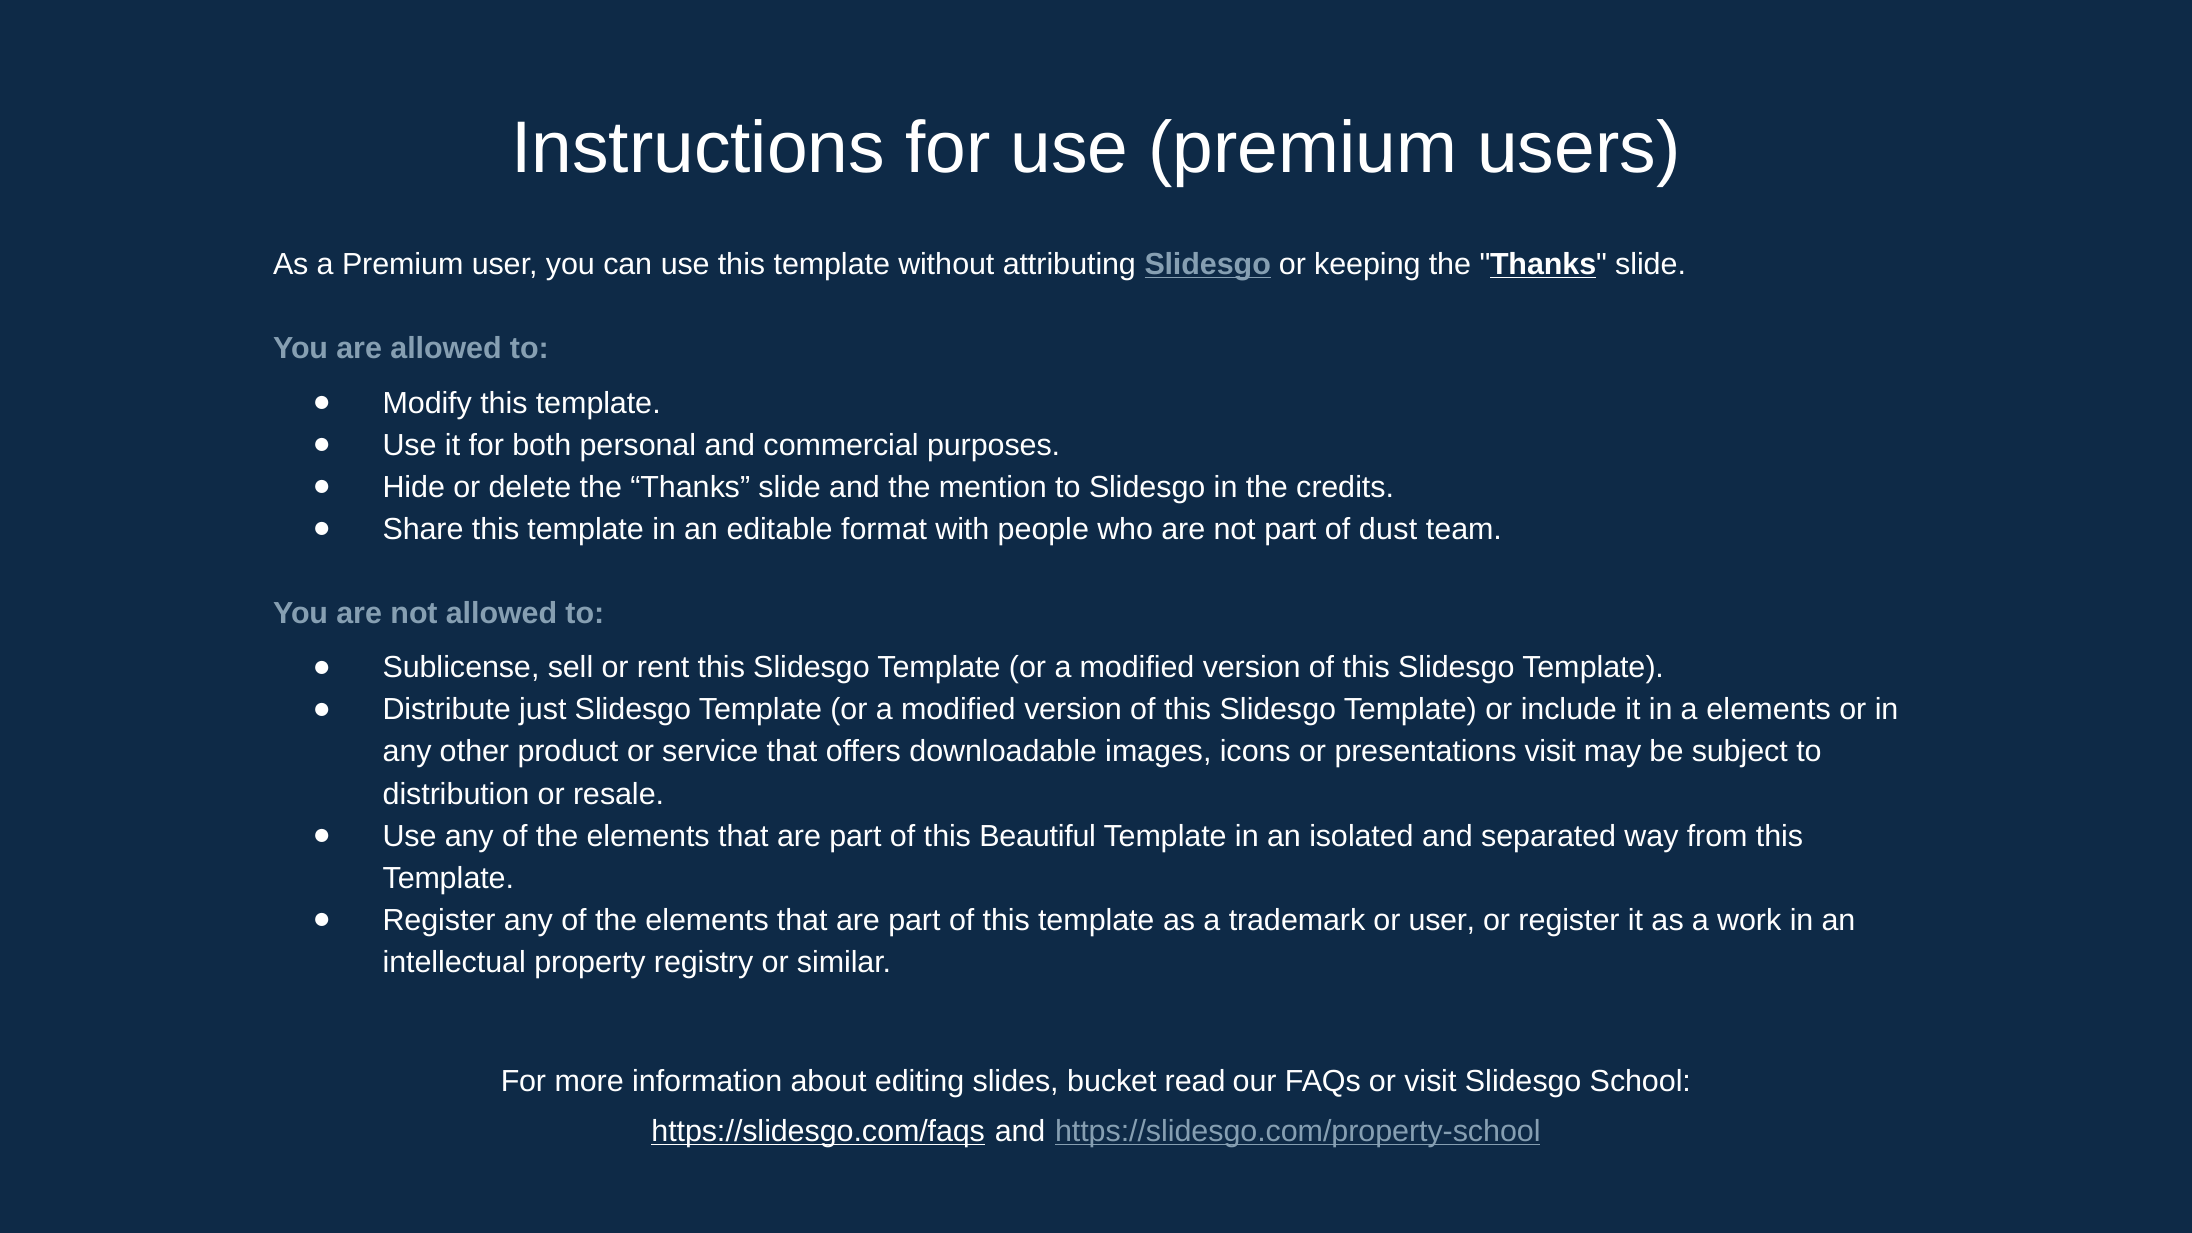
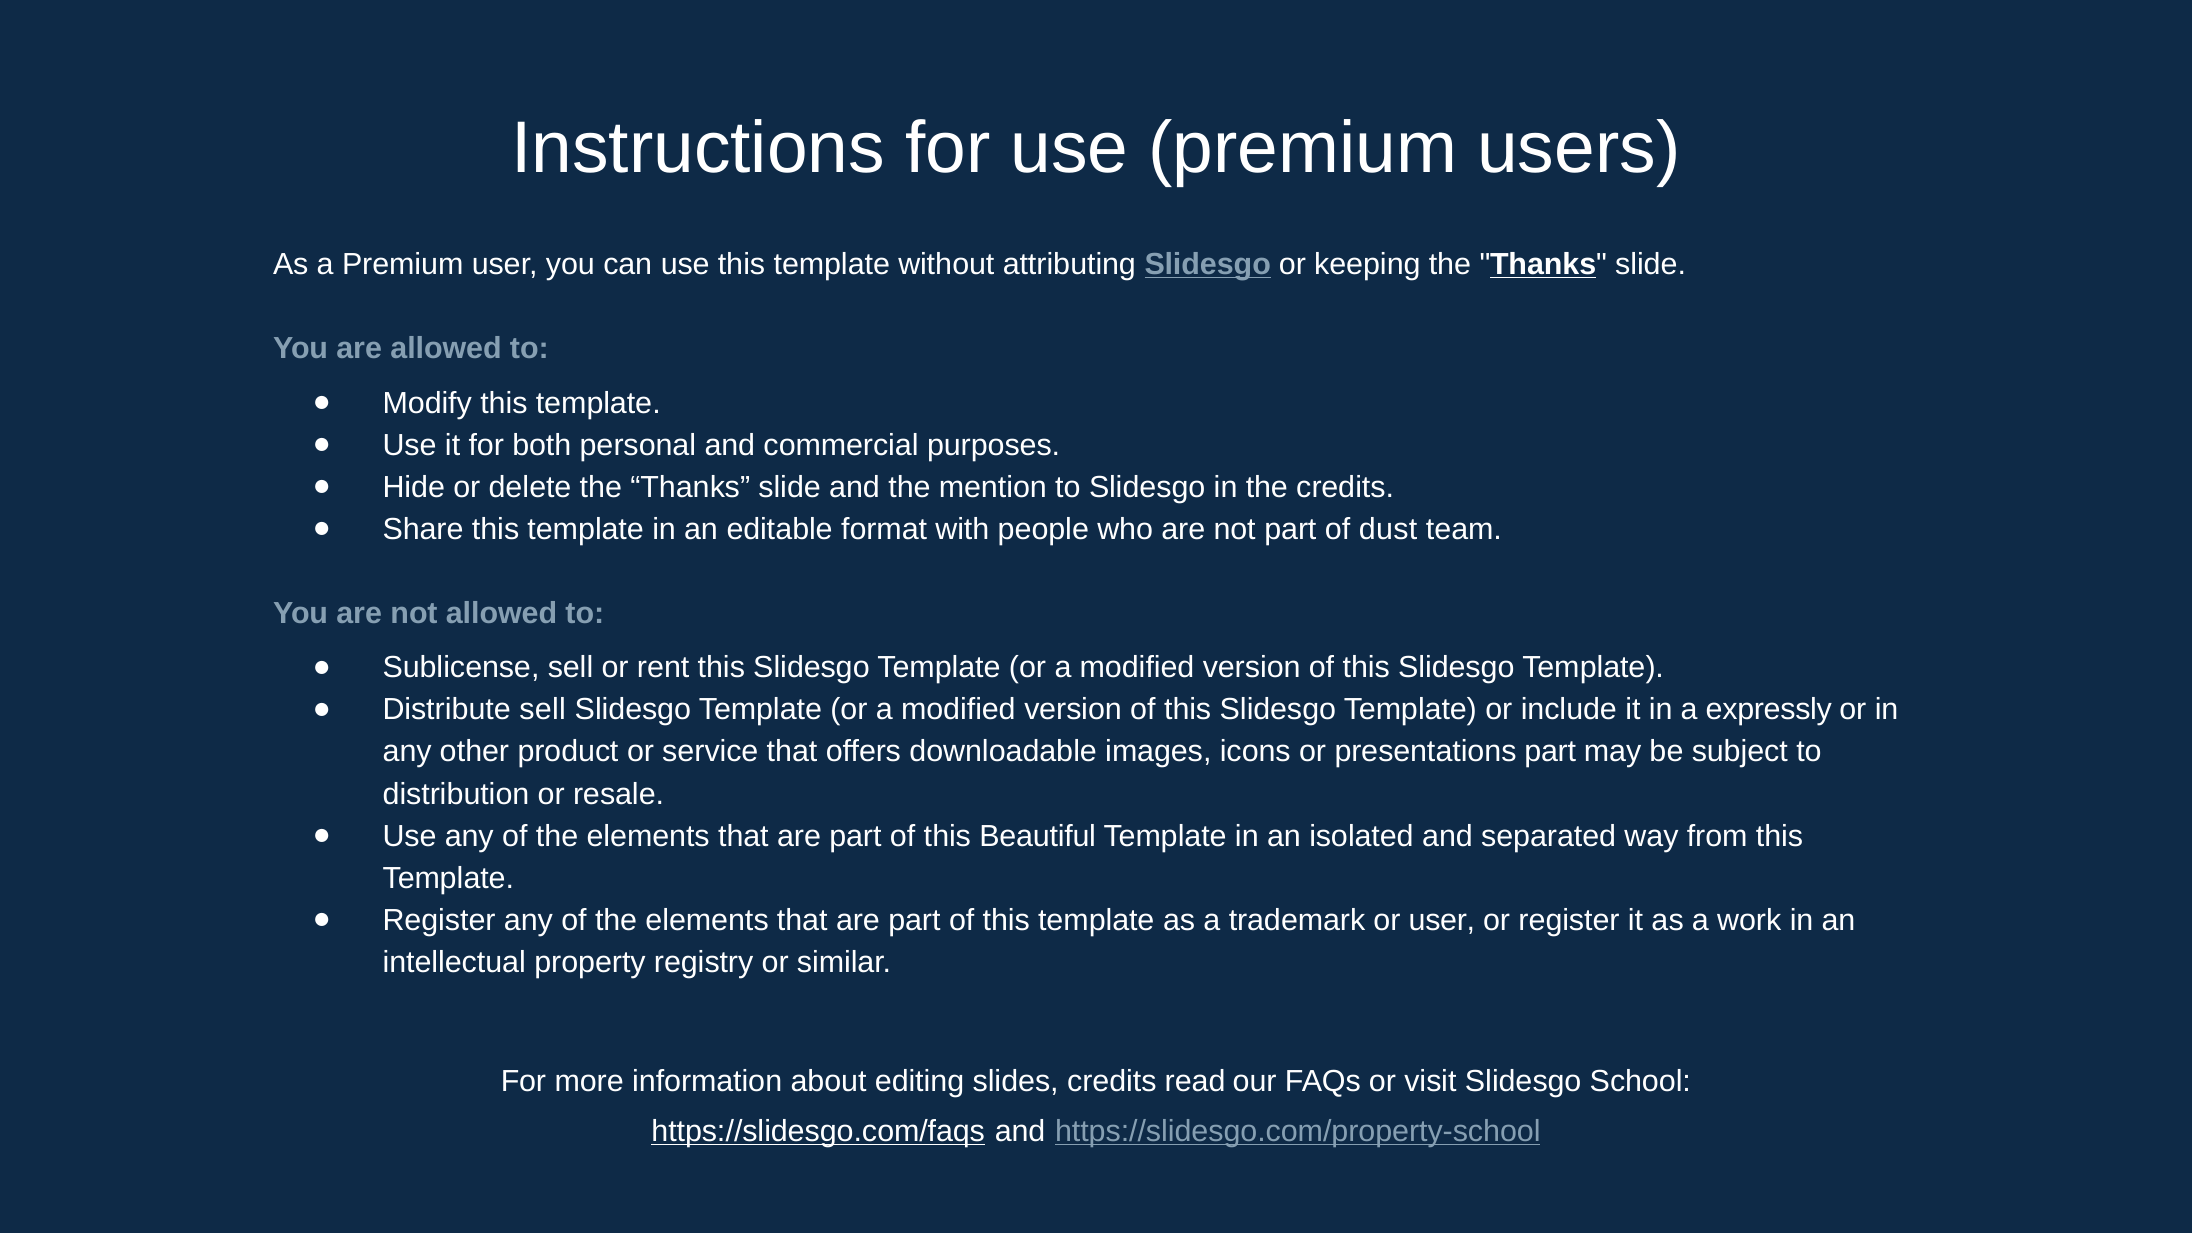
Distribute just: just -> sell
a elements: elements -> expressly
presentations visit: visit -> part
slides bucket: bucket -> credits
